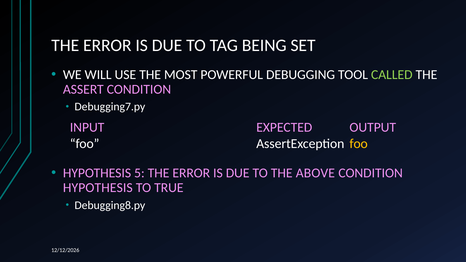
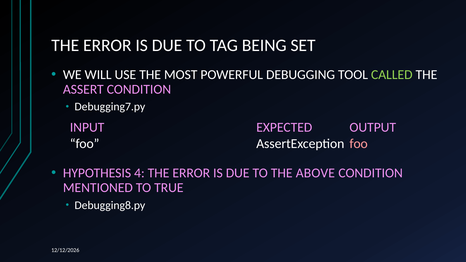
foo at (359, 144) colour: yellow -> pink
5: 5 -> 4
HYPOTHESIS at (98, 188): HYPOTHESIS -> MENTIONED
